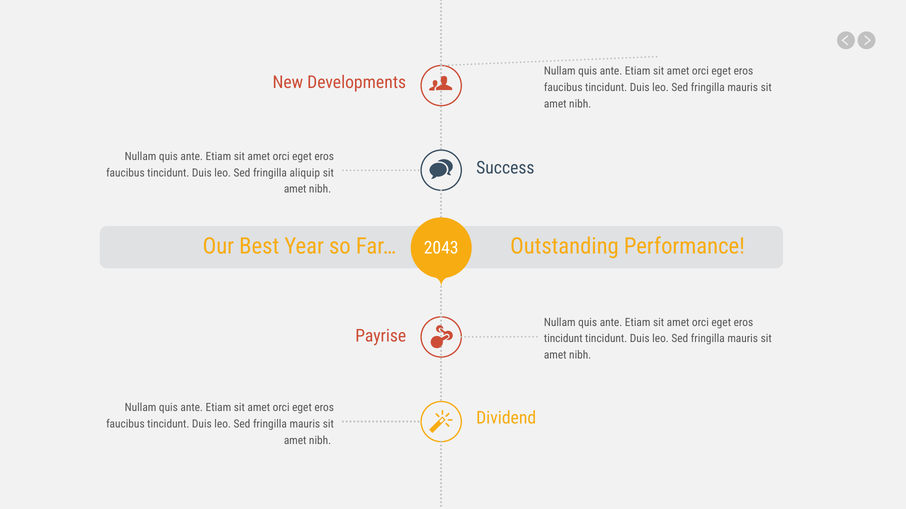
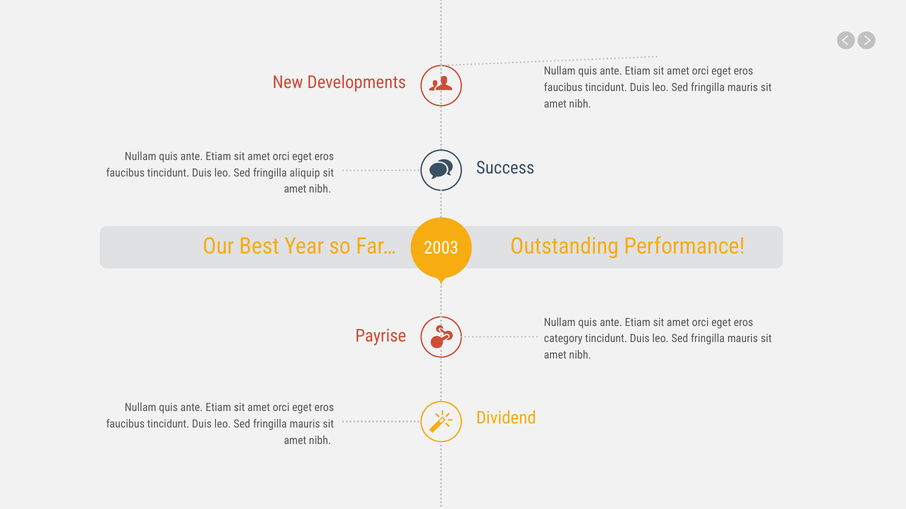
2043: 2043 -> 2003
tincidunt at (563, 339): tincidunt -> category
